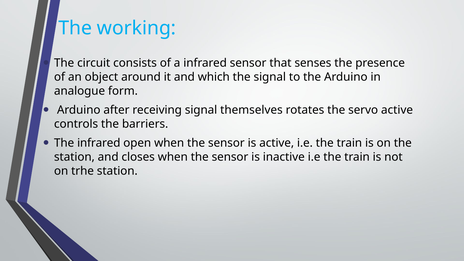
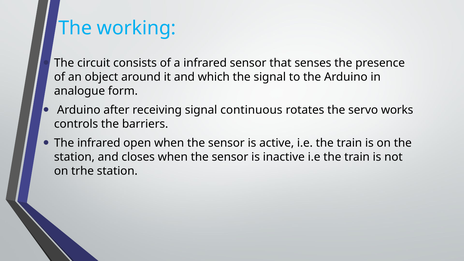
themselves: themselves -> continuous
servo active: active -> works
